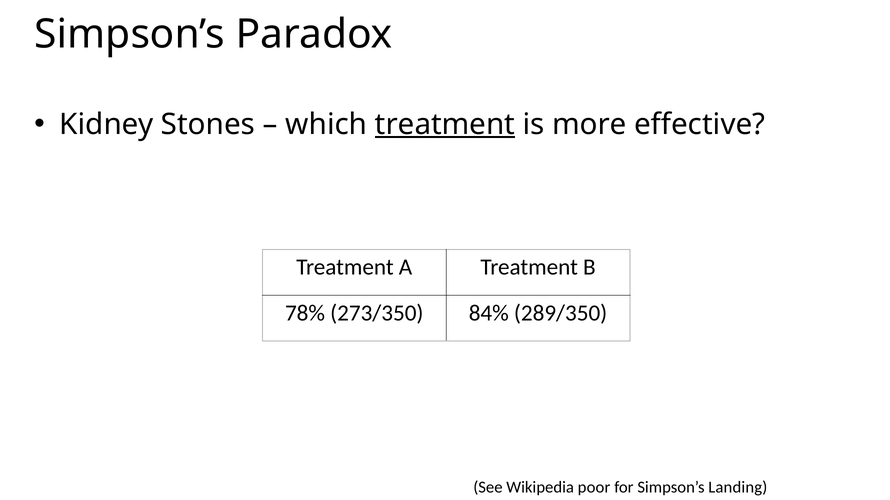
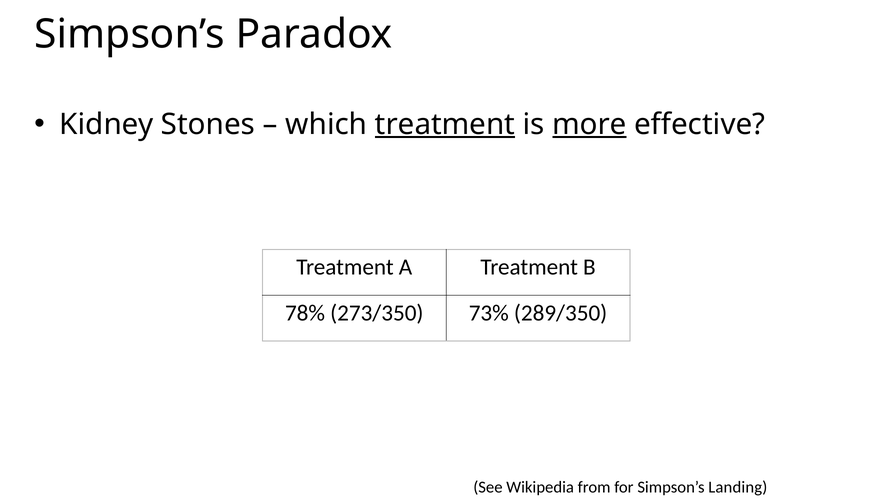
more underline: none -> present
84%: 84% -> 73%
poor: poor -> from
